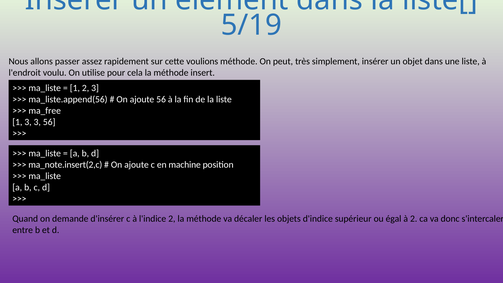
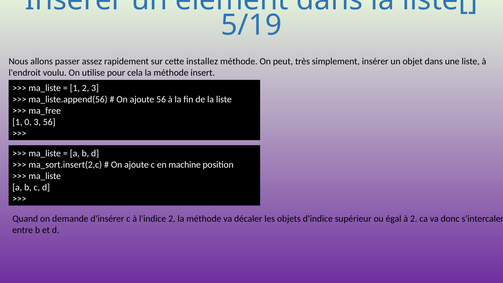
voulions: voulions -> installez
1 3: 3 -> 0
ma_note.insert(2,c: ma_note.insert(2,c -> ma_sort.insert(2,c
